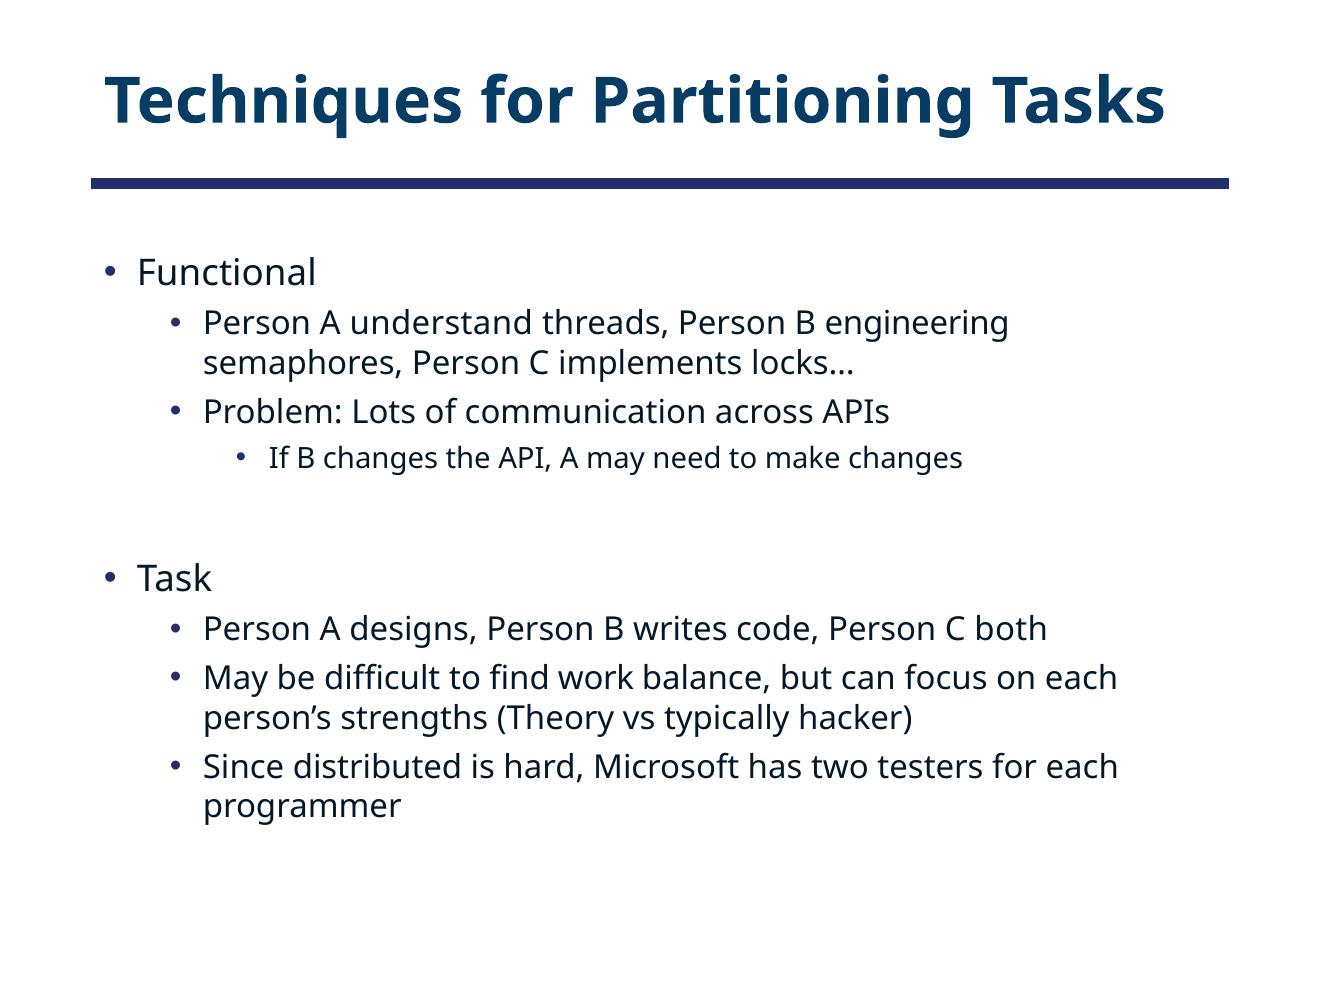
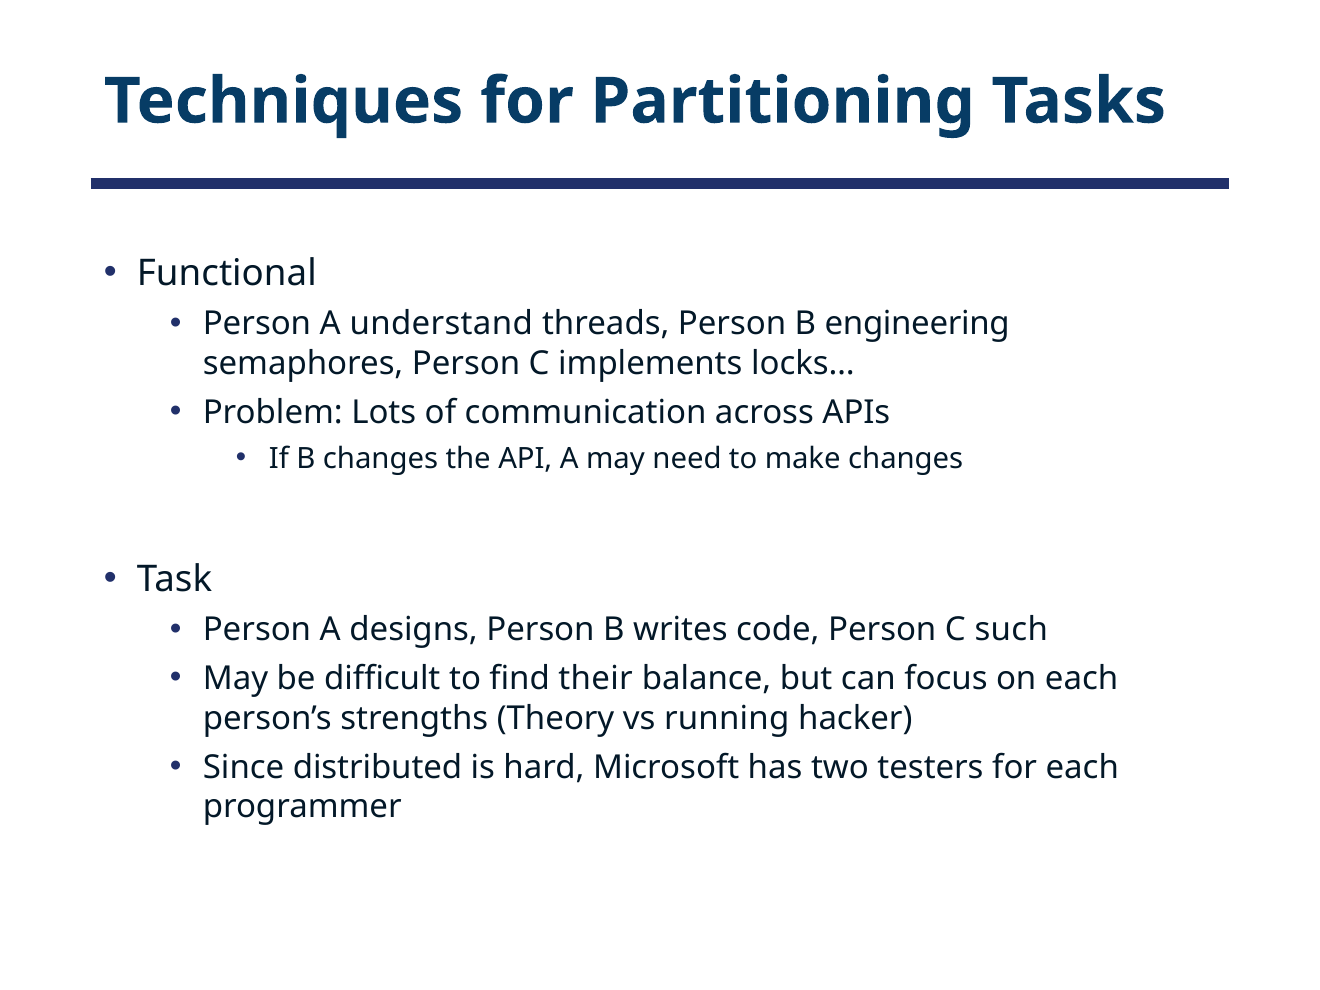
both: both -> such
work: work -> their
typically: typically -> running
